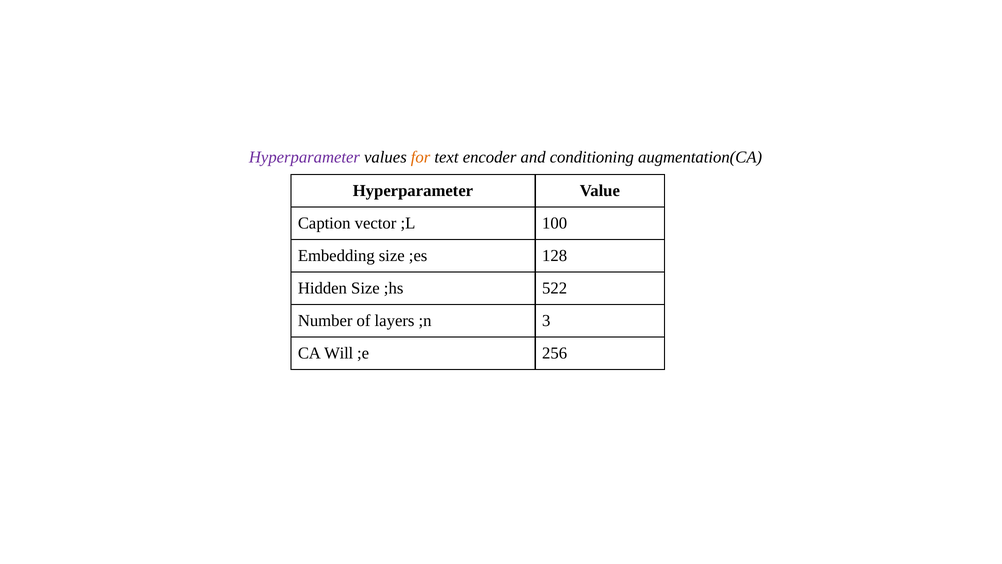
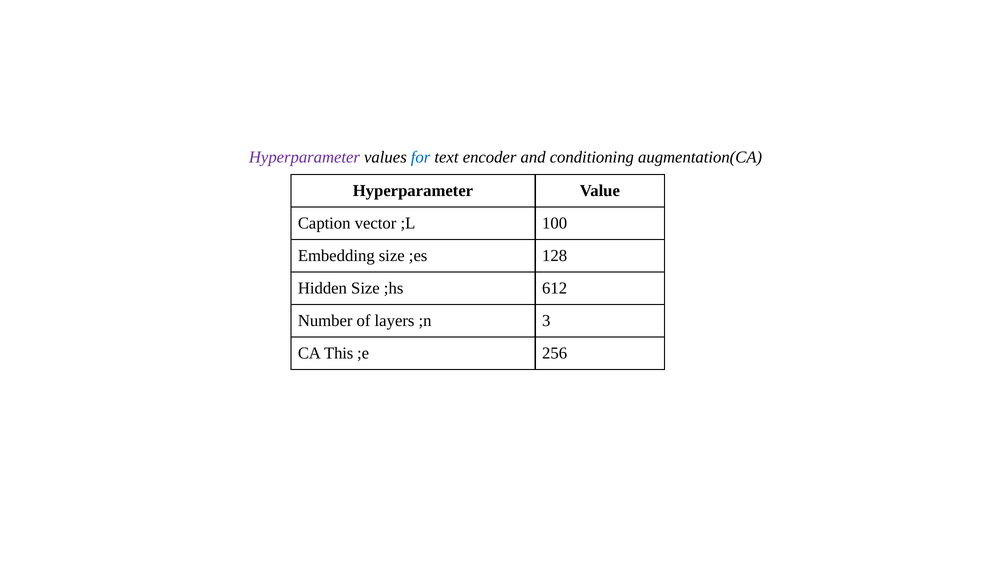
for colour: orange -> blue
522: 522 -> 612
Will: Will -> This
